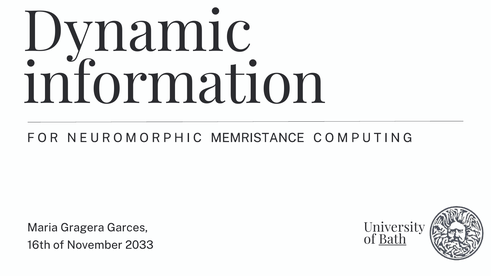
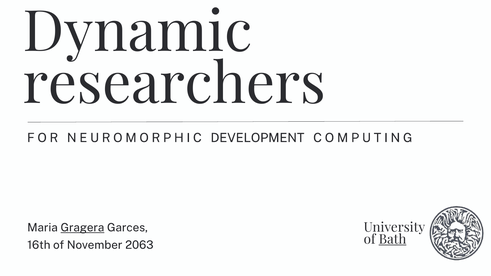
information: information -> researchers
MEMRISTANCE: MEMRISTANCE -> DEVELOPMENT
Gragera underline: none -> present
2033: 2033 -> 2063
